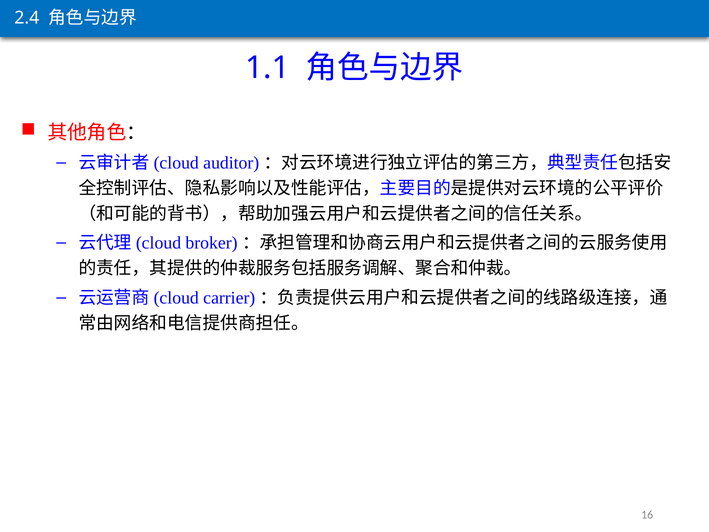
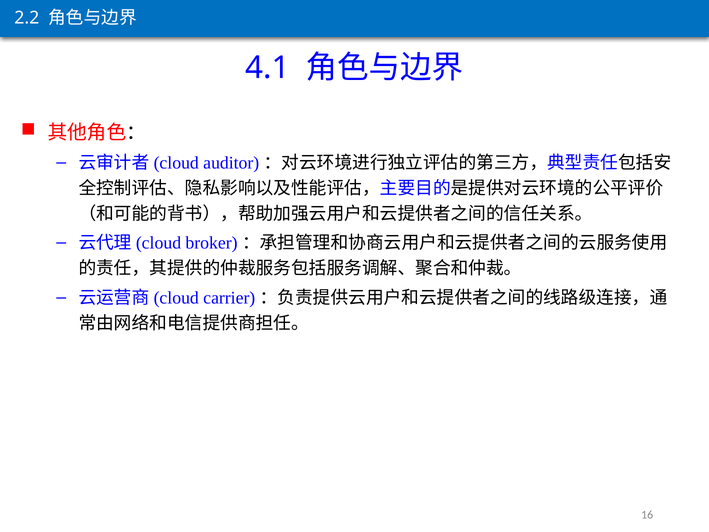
2.4: 2.4 -> 2.2
1.1: 1.1 -> 4.1
